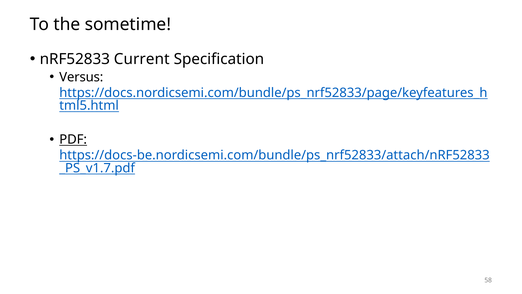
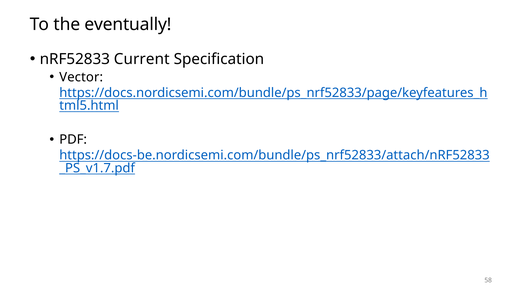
sometime: sometime -> eventually
Versus: Versus -> Vector
PDF underline: present -> none
